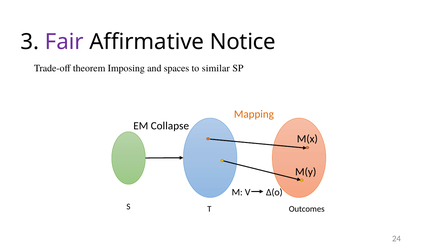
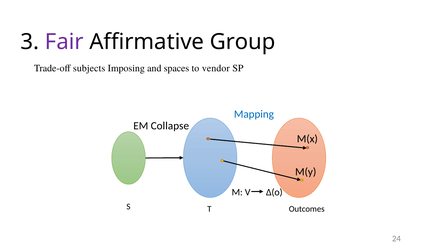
Notice: Notice -> Group
theorem: theorem -> subjects
similar: similar -> vendor
Mapping colour: orange -> blue
